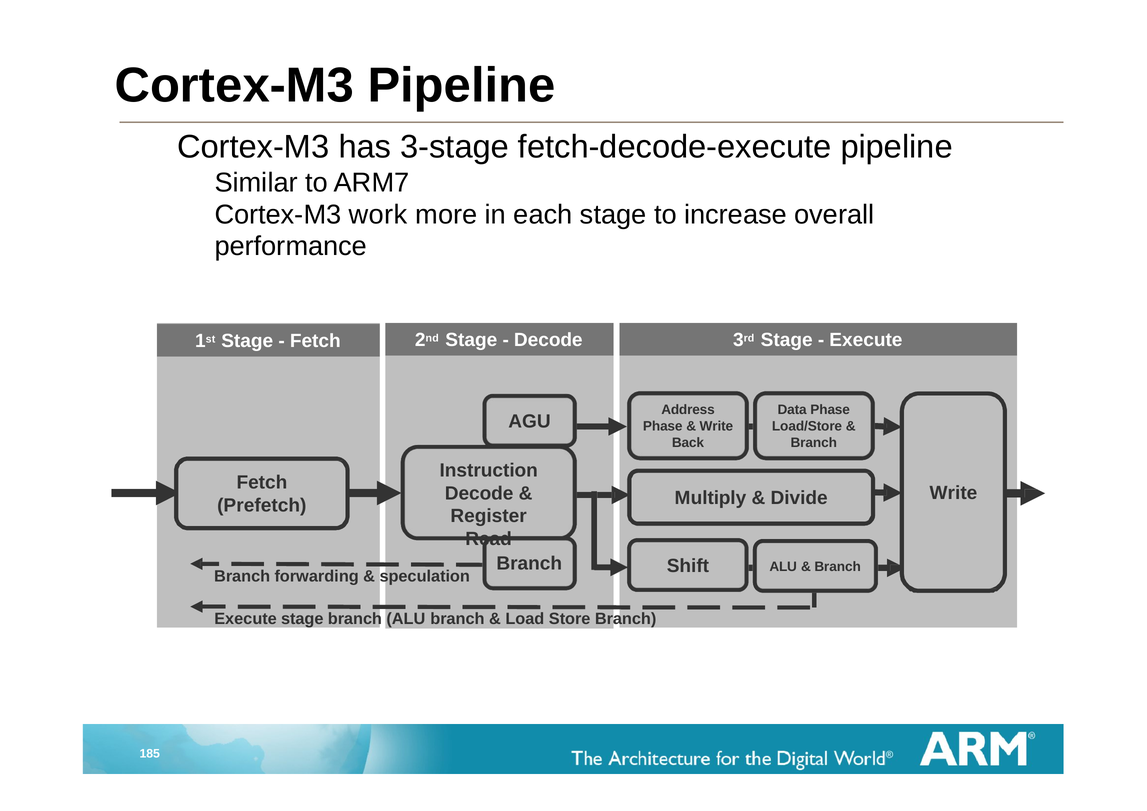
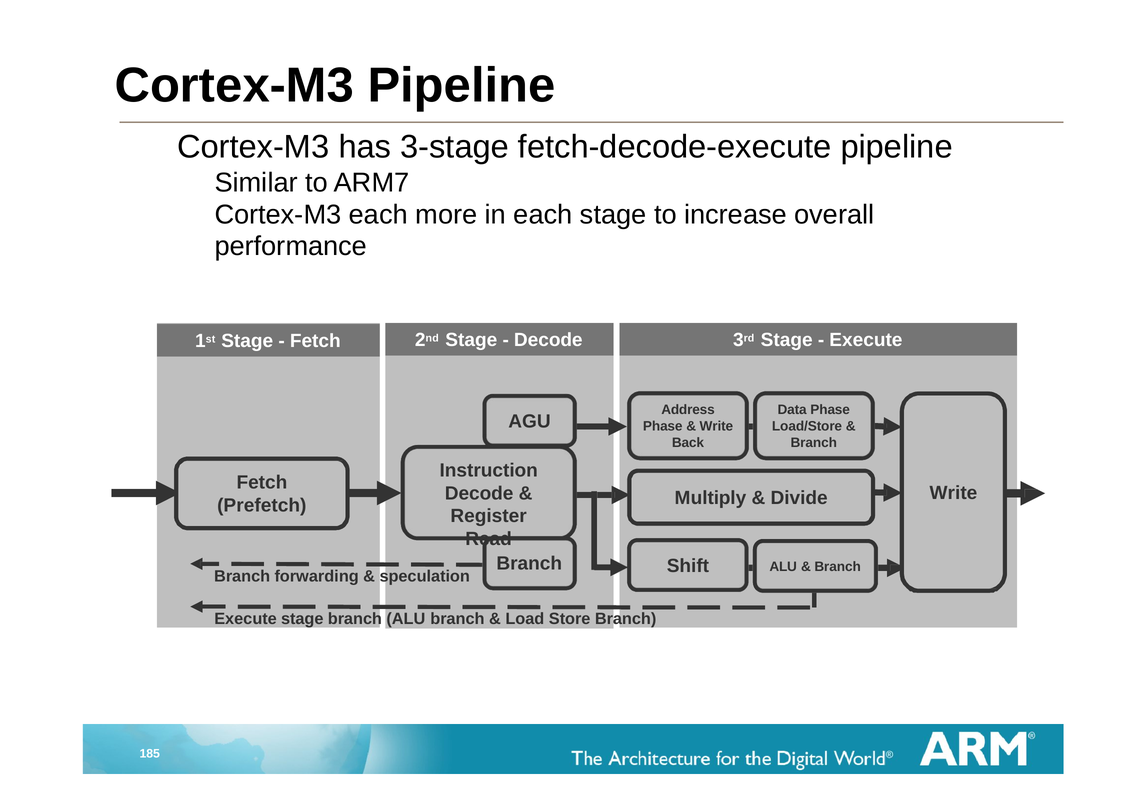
Cortex-M3 work: work -> each
